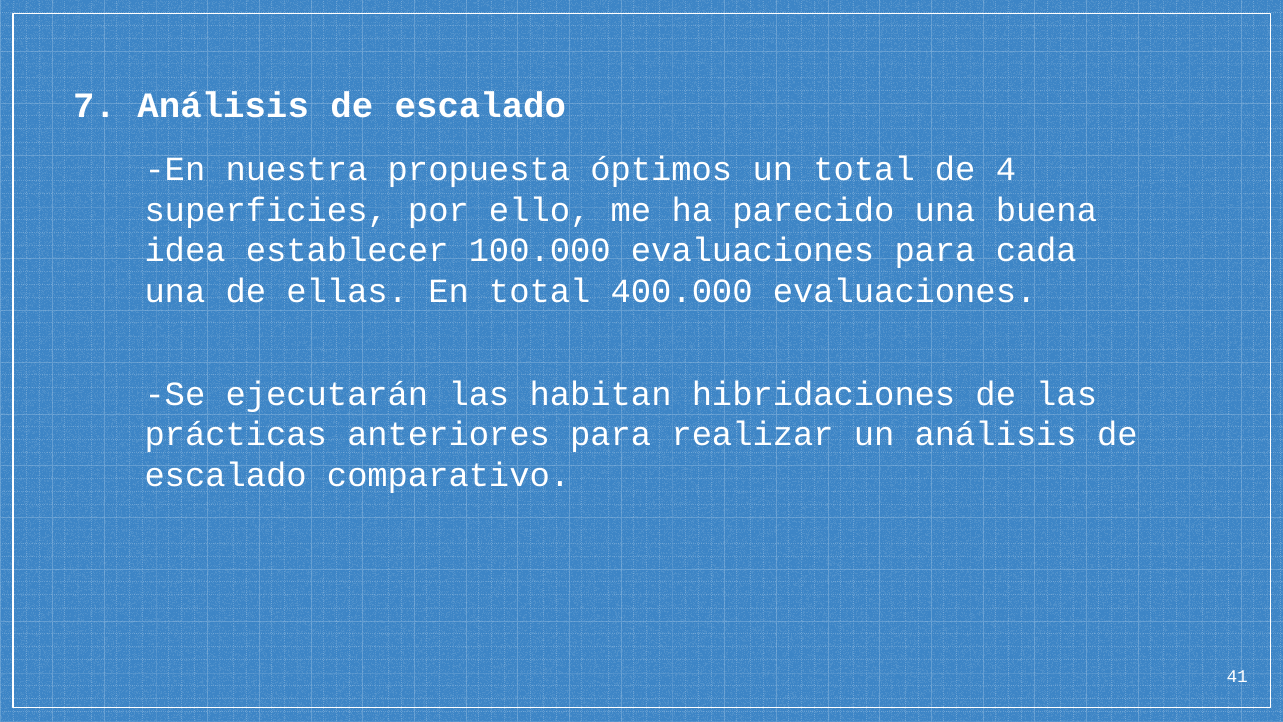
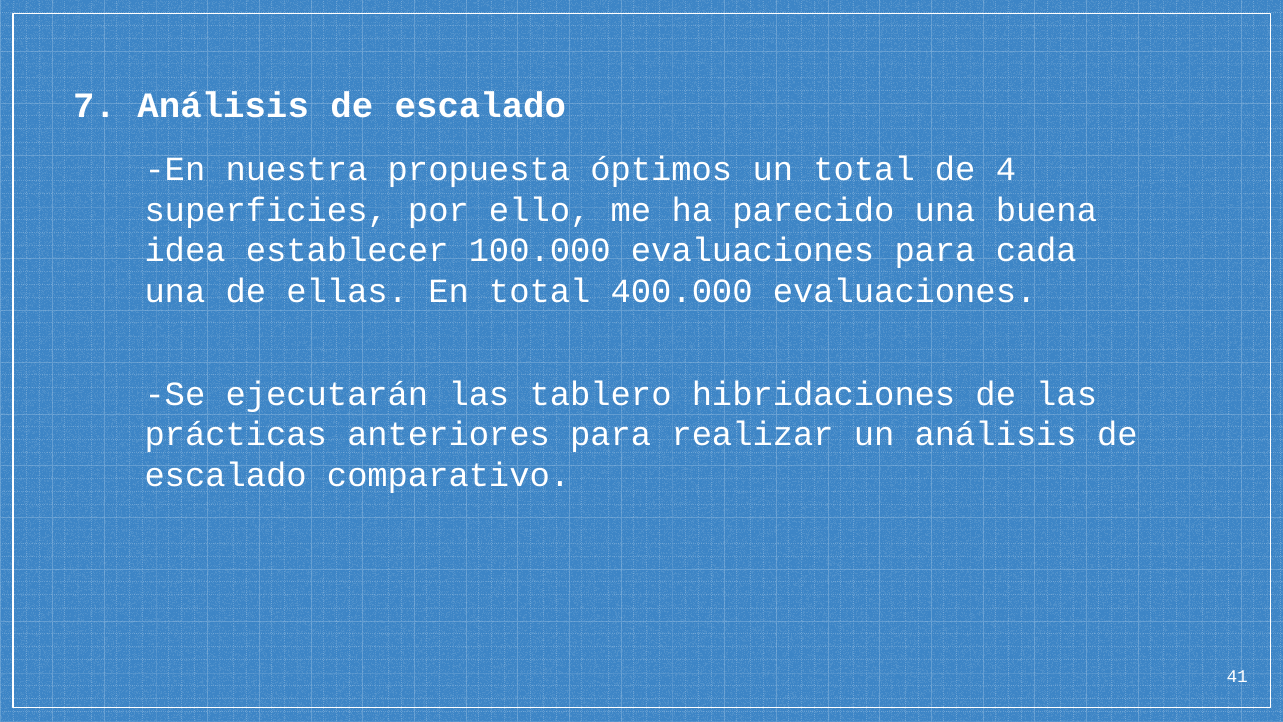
habitan: habitan -> tablero
